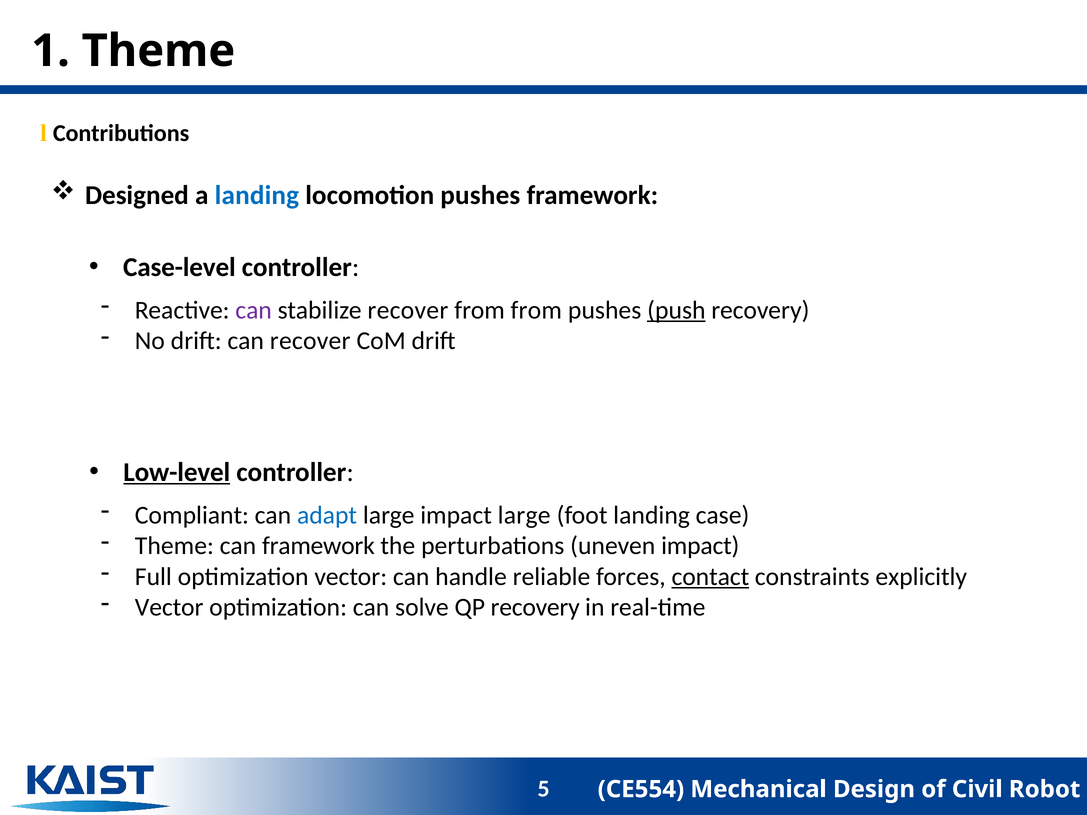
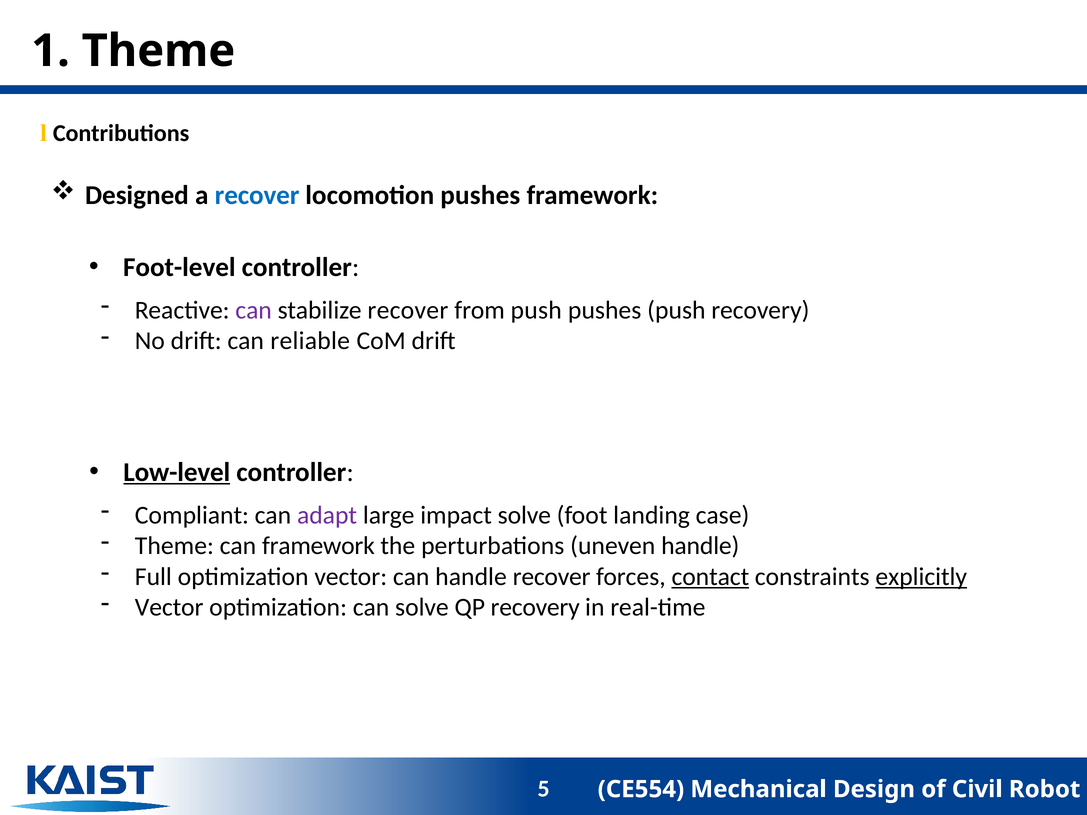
a landing: landing -> recover
Case-level: Case-level -> Foot-level
from from: from -> push
push at (676, 310) underline: present -> none
can recover: recover -> reliable
adapt colour: blue -> purple
impact large: large -> solve
uneven impact: impact -> handle
handle reliable: reliable -> recover
explicitly underline: none -> present
